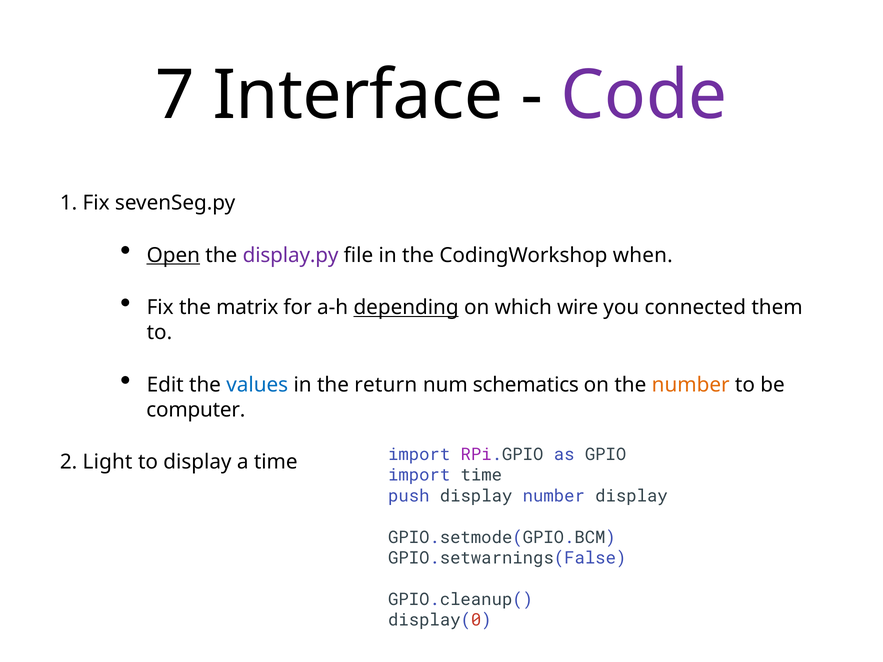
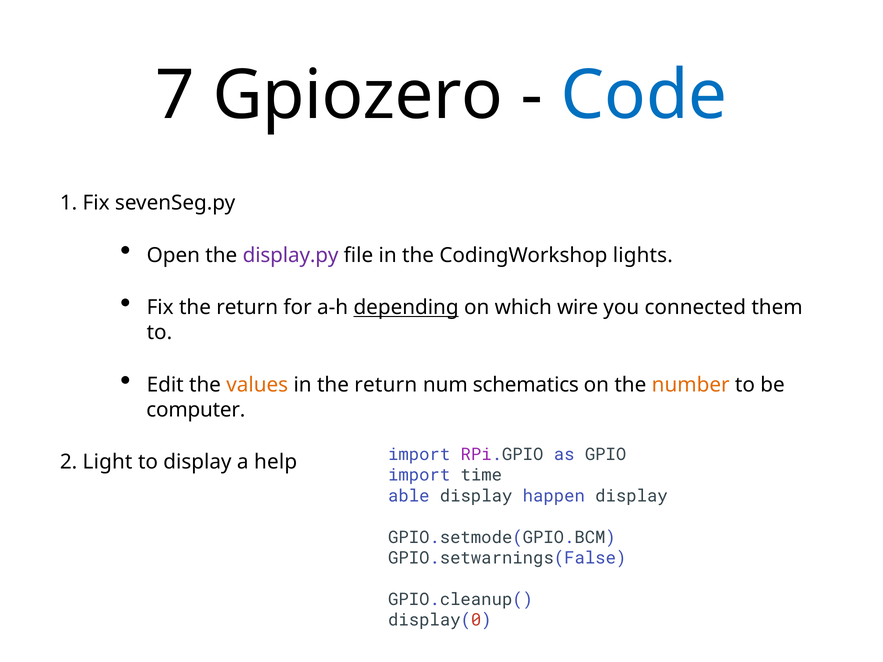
Interface: Interface -> Gpiozero
Code colour: purple -> blue
Open underline: present -> none
when: when -> lights
Fix the matrix: matrix -> return
values colour: blue -> orange
a time: time -> help
push: push -> able
display number: number -> happen
